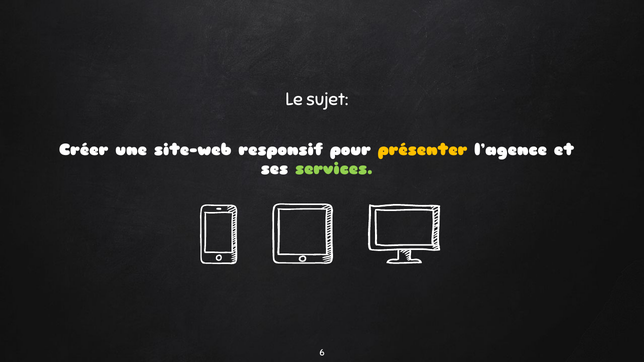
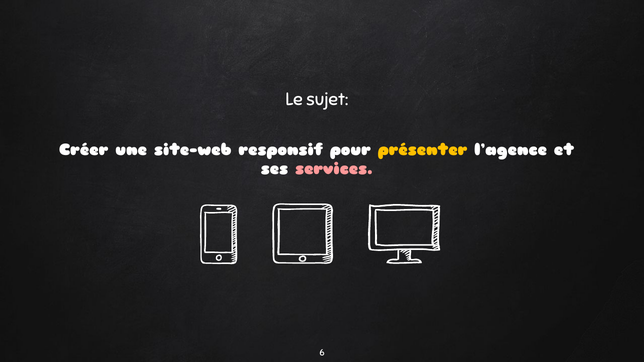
services colour: light green -> pink
